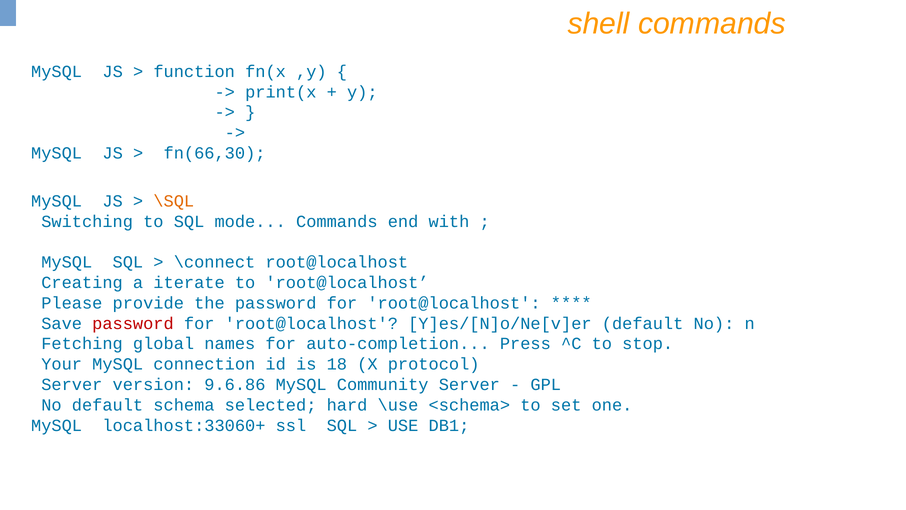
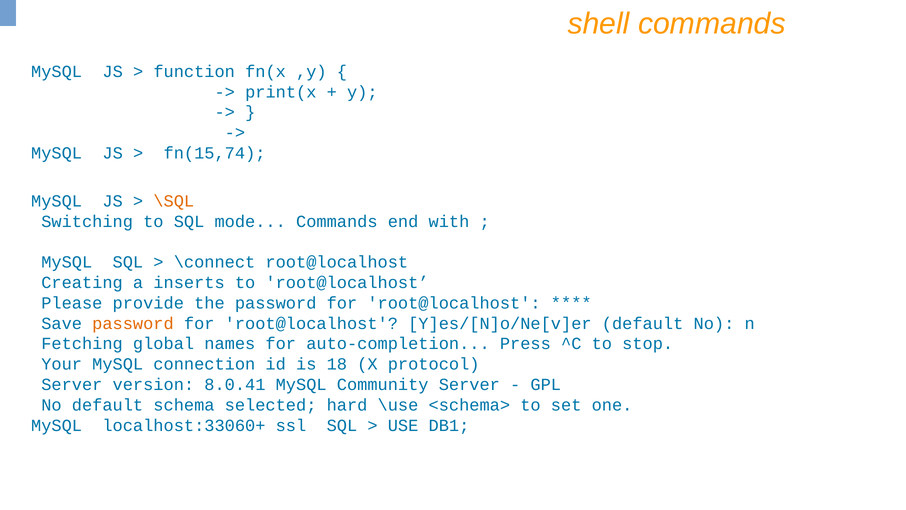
fn(66,30: fn(66,30 -> fn(15,74
iterate: iterate -> inserts
password at (133, 323) colour: red -> orange
9.6.86: 9.6.86 -> 8.0.41
